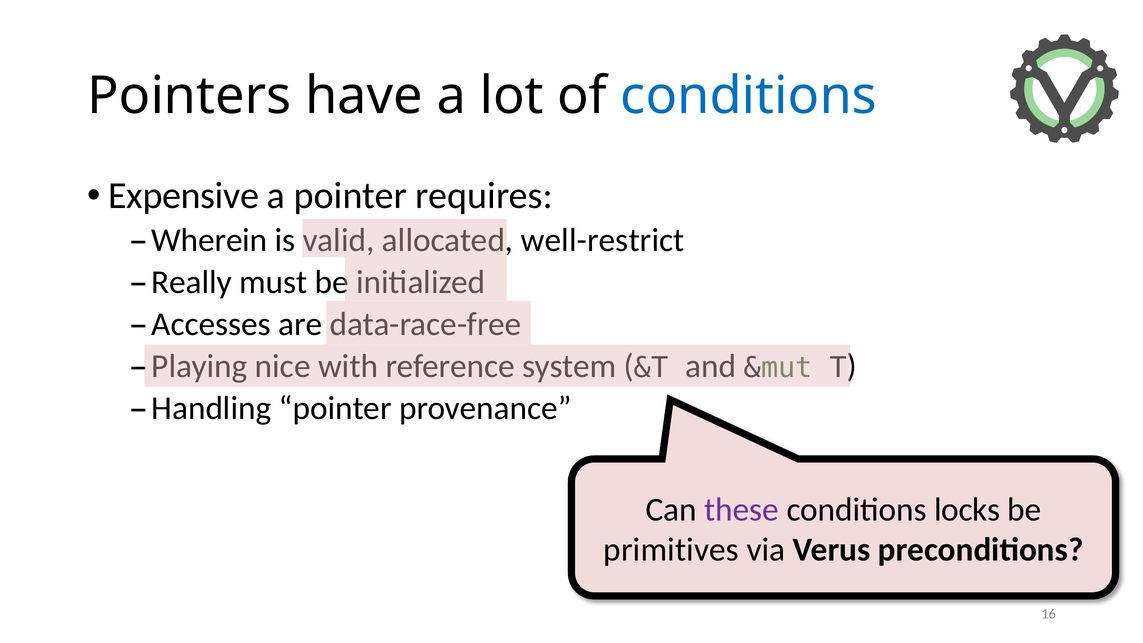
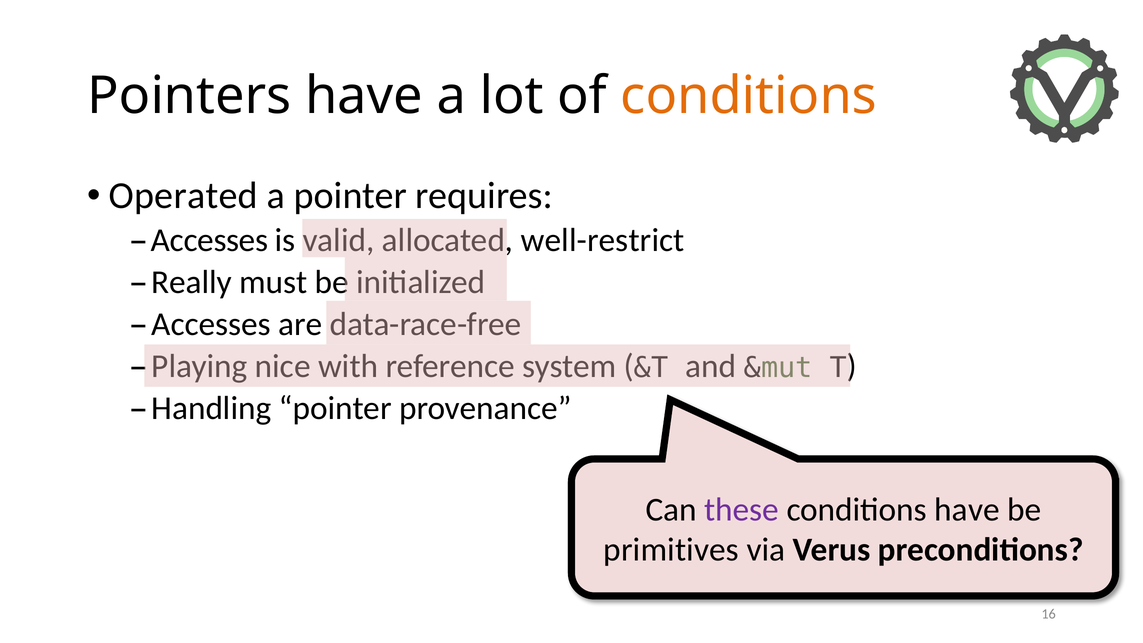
conditions at (749, 96) colour: blue -> orange
Expensive: Expensive -> Operated
Wherein at (209, 240): Wherein -> Accesses
conditions locks: locks -> have
